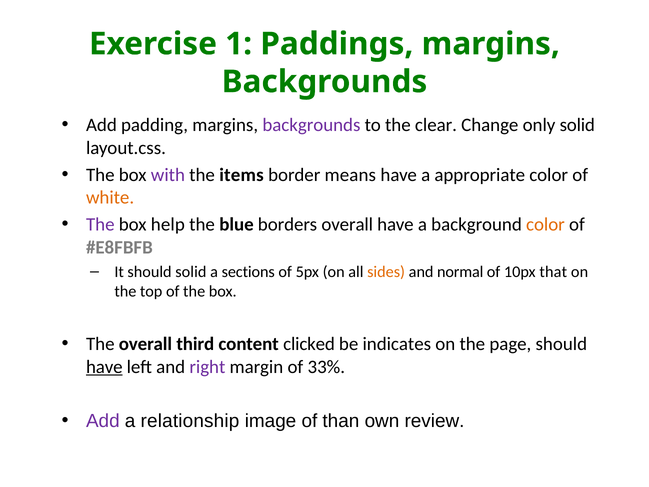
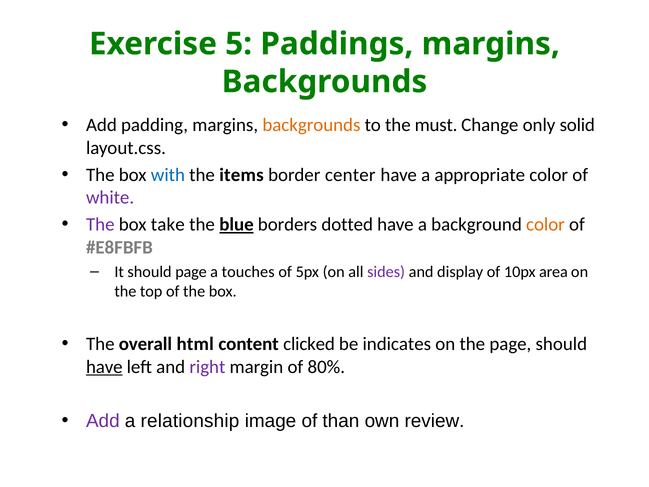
1: 1 -> 5
backgrounds at (311, 125) colour: purple -> orange
clear: clear -> must
with colour: purple -> blue
means: means -> center
white colour: orange -> purple
help: help -> take
blue underline: none -> present
borders overall: overall -> dotted
should solid: solid -> page
sections: sections -> touches
sides colour: orange -> purple
normal: normal -> display
that: that -> area
third: third -> html
33%: 33% -> 80%
